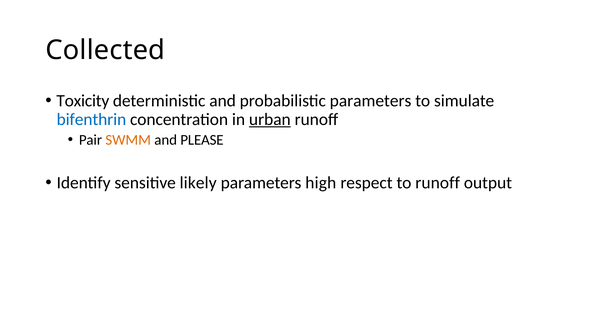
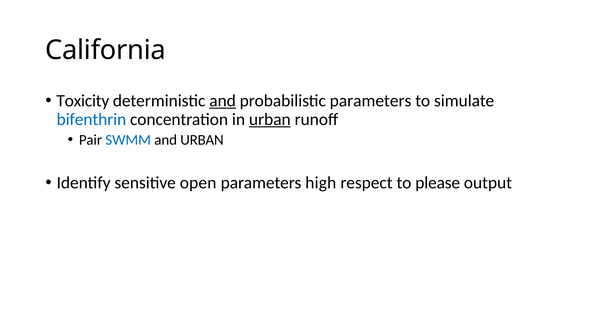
Collected: Collected -> California
and at (223, 101) underline: none -> present
SWMM colour: orange -> blue
and PLEASE: PLEASE -> URBAN
likely: likely -> open
to runoff: runoff -> please
